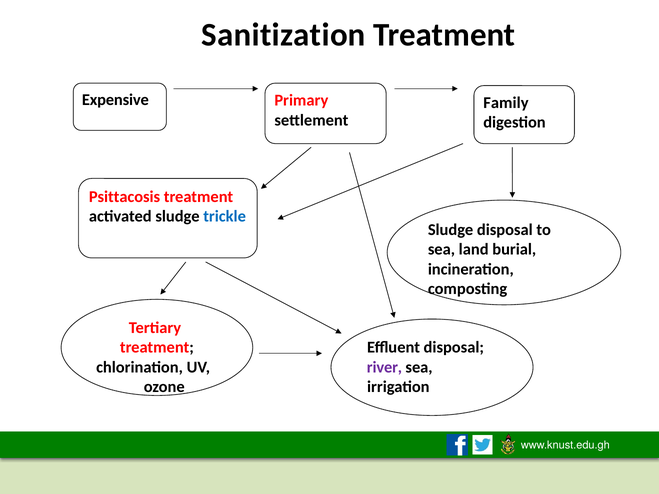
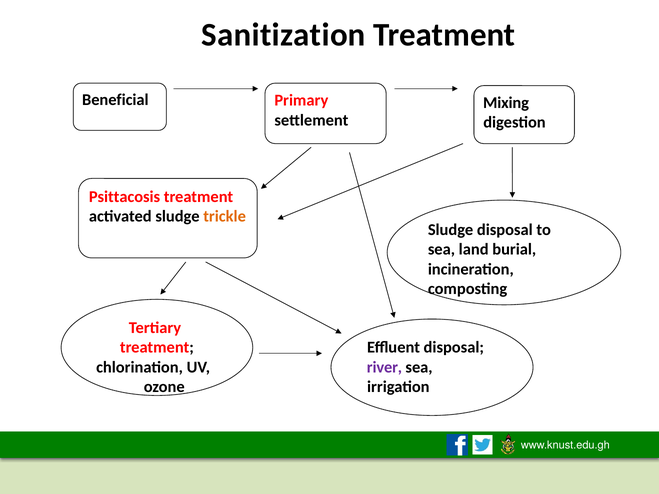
Expensive: Expensive -> Beneficial
Family: Family -> Mixing
trickle colour: blue -> orange
